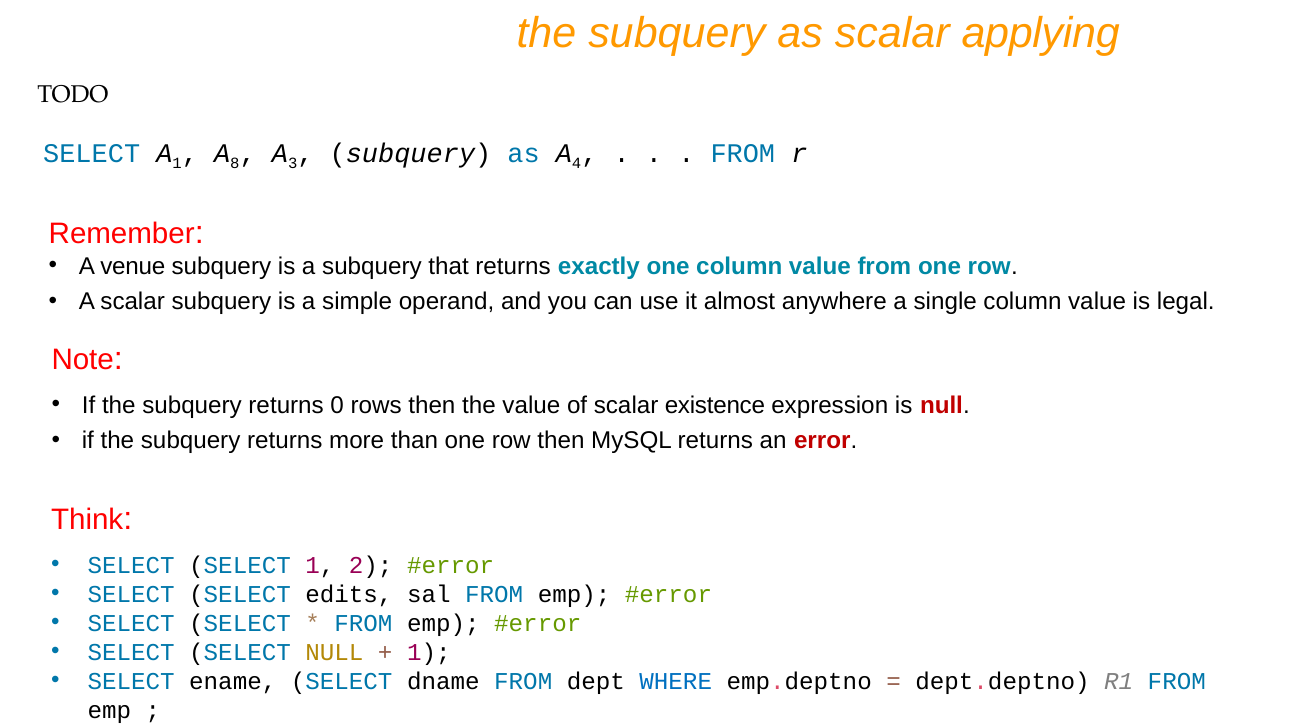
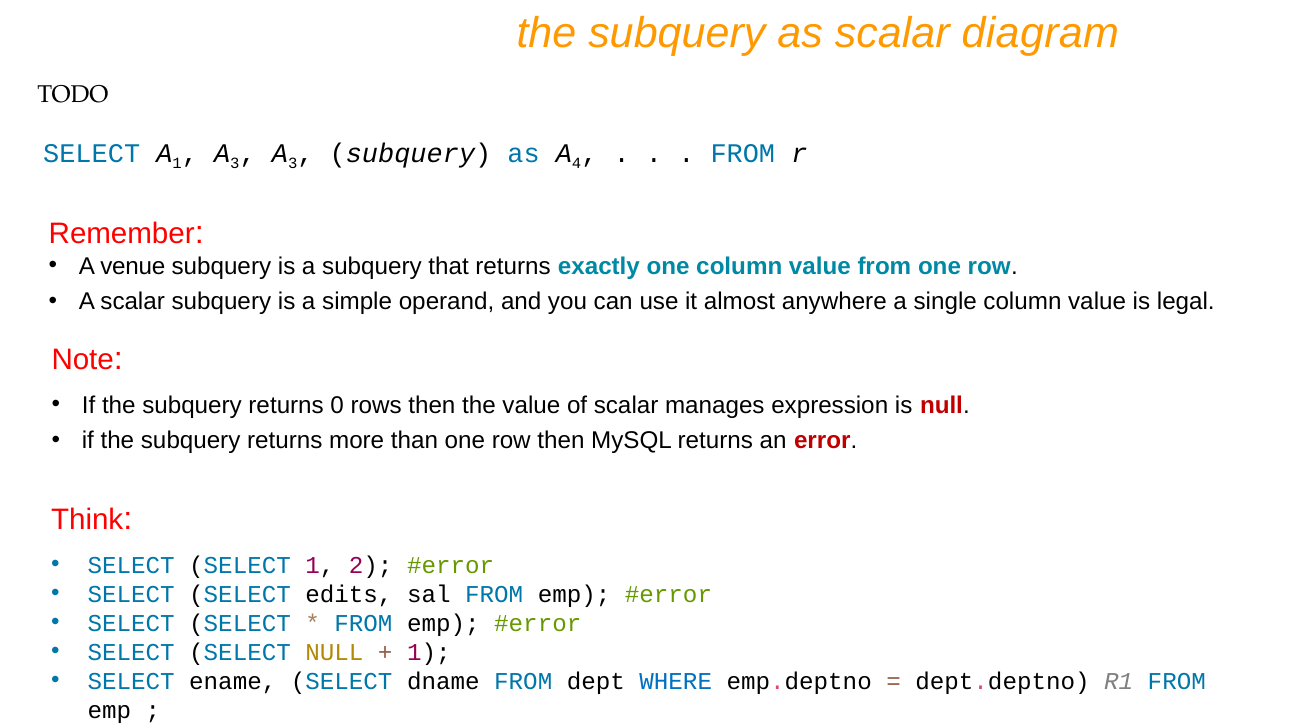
applying: applying -> diagram
8 at (235, 164): 8 -> 3
existence: existence -> manages
